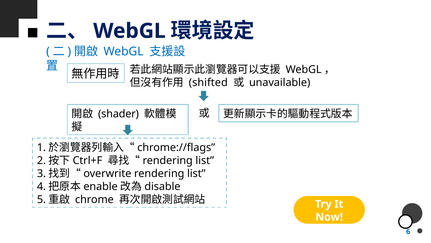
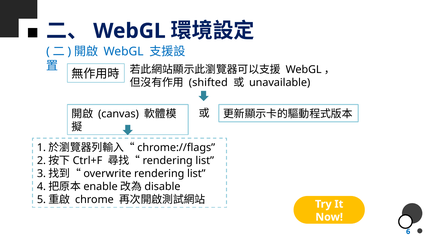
shader: shader -> canvas
